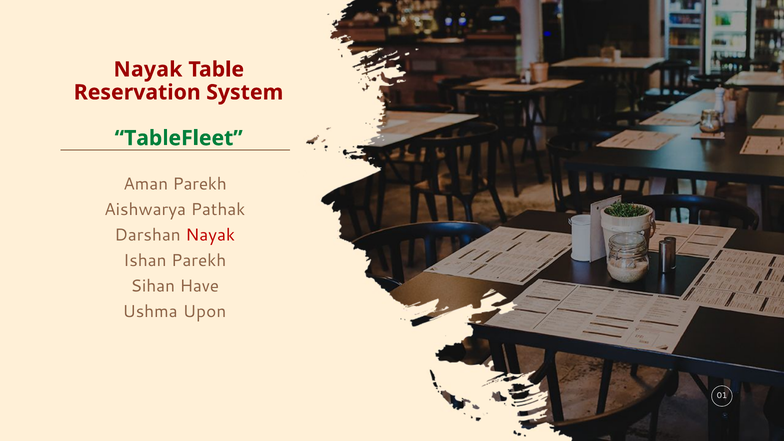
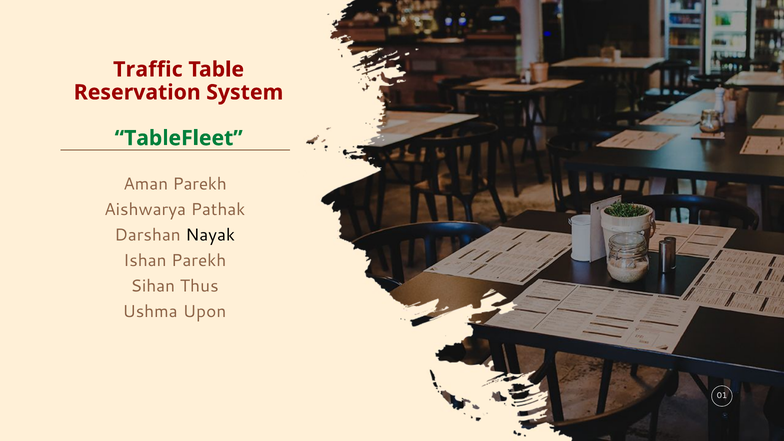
Nayak at (148, 69): Nayak -> Traffic
Nayak at (210, 235) colour: red -> black
Have: Have -> Thus
